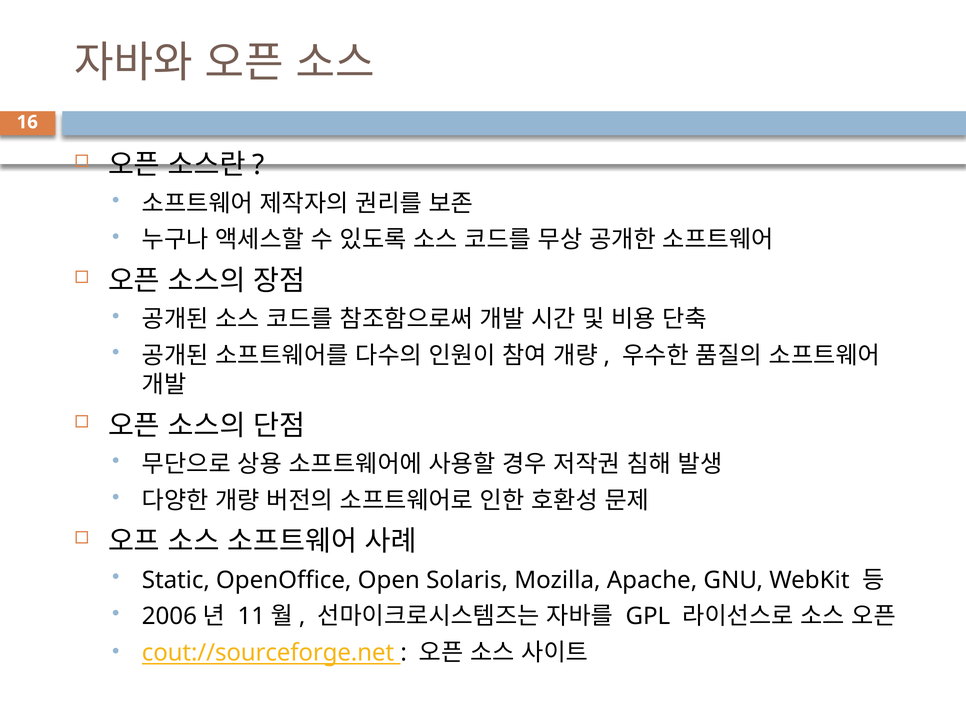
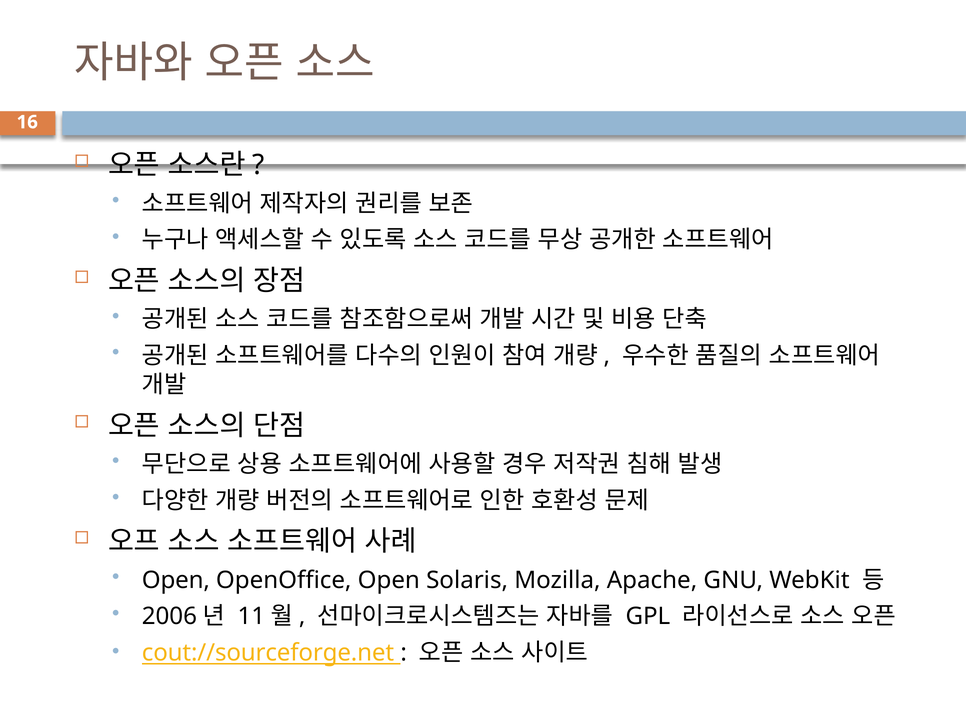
Static at (176, 580): Static -> Open
